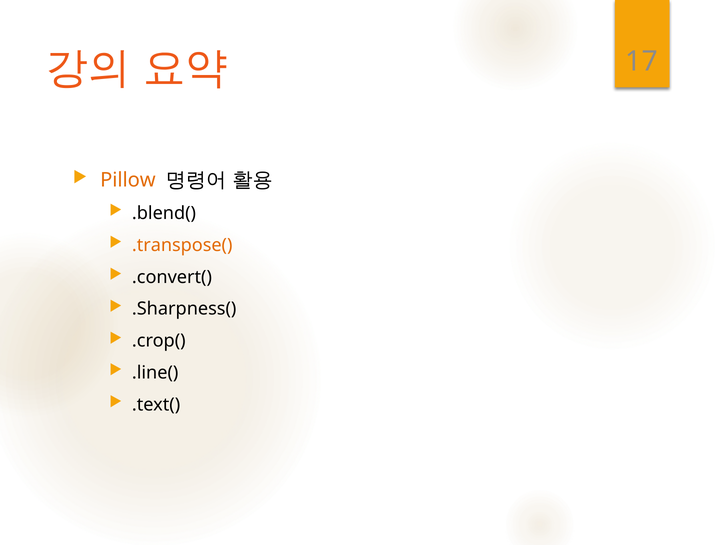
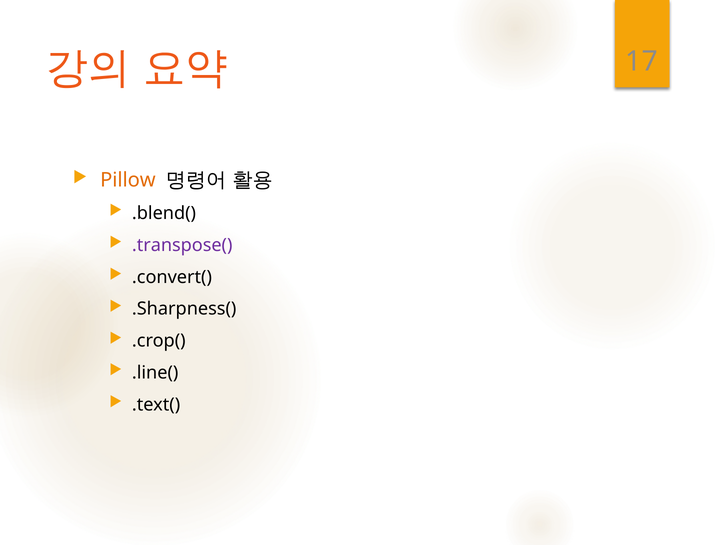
.transpose( colour: orange -> purple
